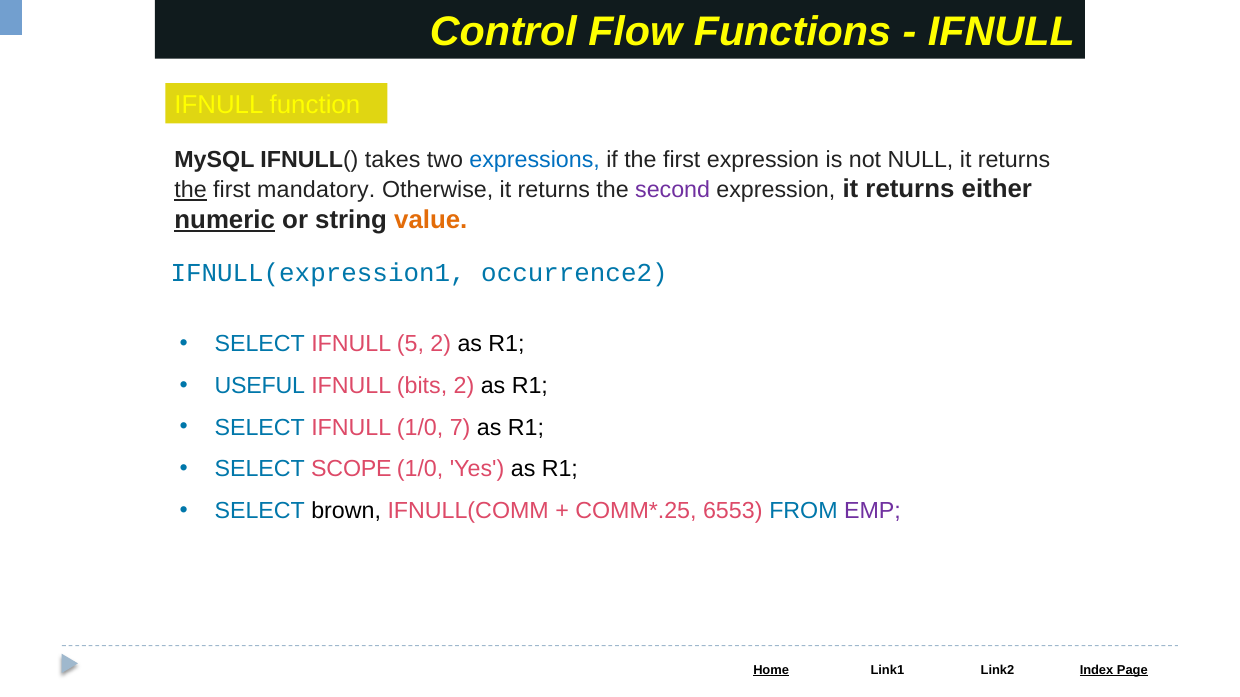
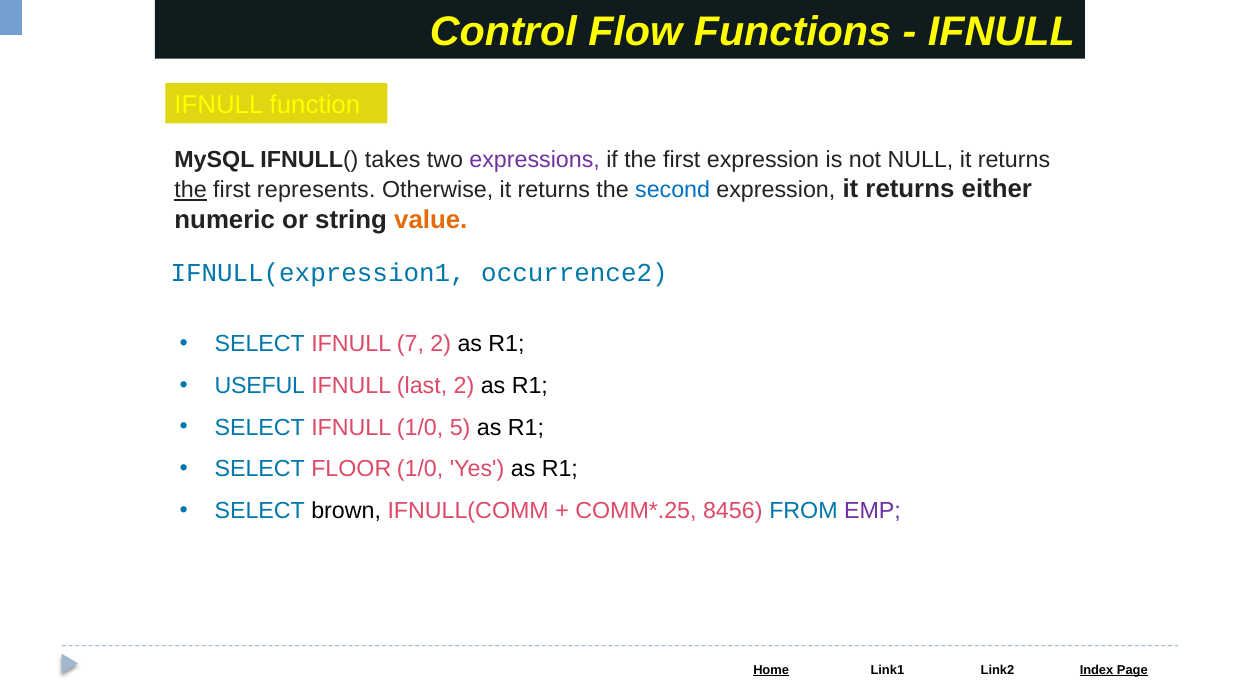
expressions colour: blue -> purple
mandatory: mandatory -> represents
second colour: purple -> blue
numeric underline: present -> none
5: 5 -> 7
bits: bits -> last
7: 7 -> 5
SCOPE: SCOPE -> FLOOR
6553: 6553 -> 8456
